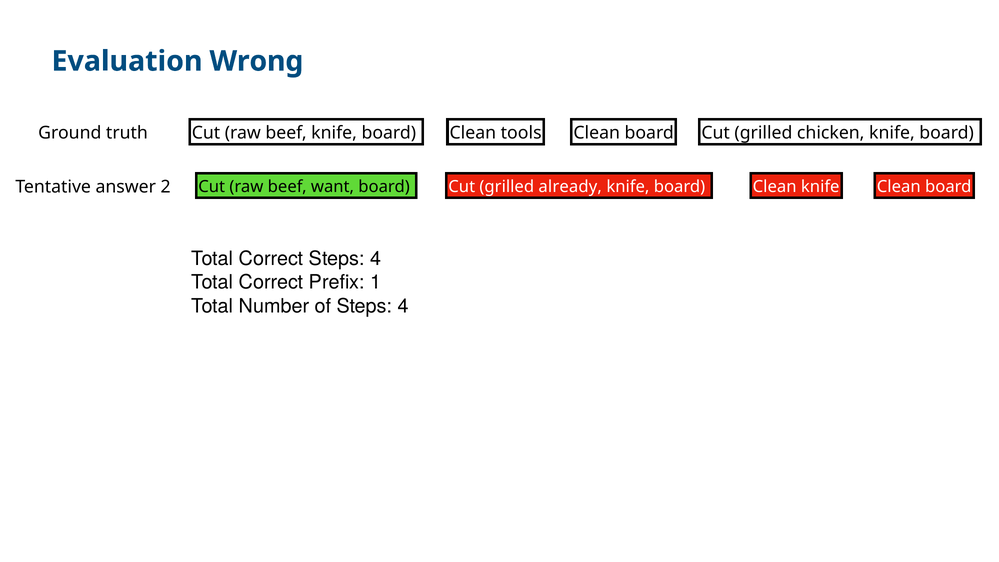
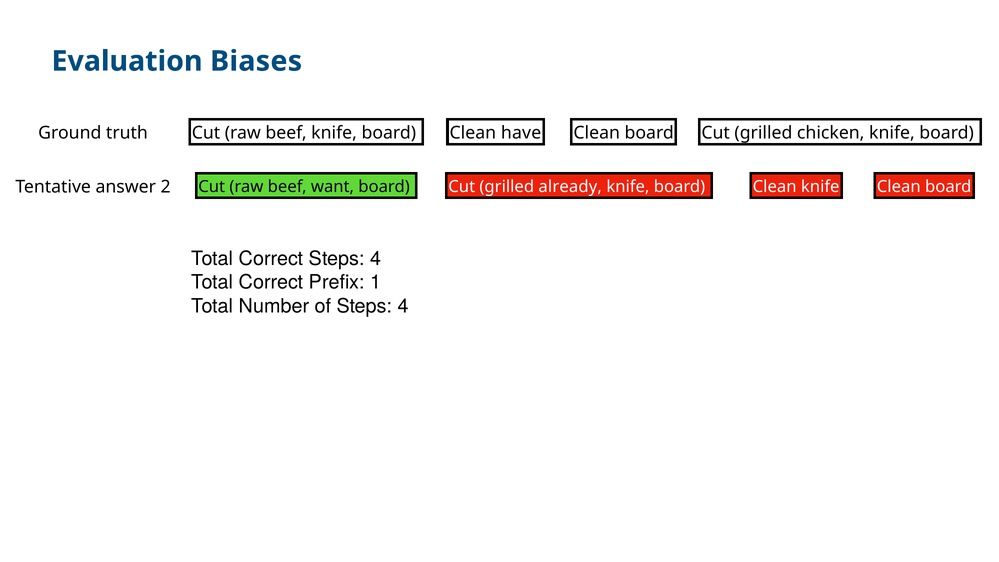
Wrong: Wrong -> Biases
tools: tools -> have
